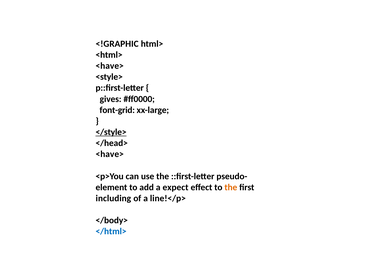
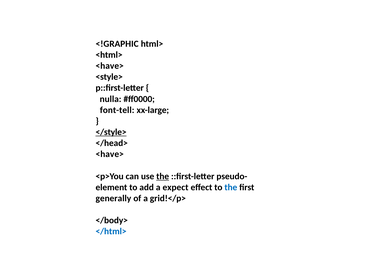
gives: gives -> nulla
font-grid: font-grid -> font-tell
the at (163, 176) underline: none -> present
the at (231, 187) colour: orange -> blue
including: including -> generally
line!</p>: line!</p> -> grid!</p>
